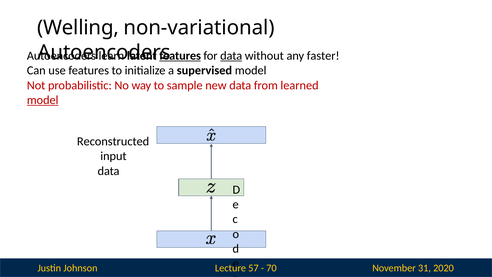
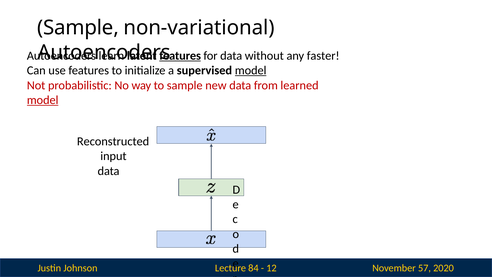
Welling at (78, 28): Welling -> Sample
data at (231, 56) underline: present -> none
model at (251, 70) underline: none -> present
57: 57 -> 84
70: 70 -> 12
31: 31 -> 57
